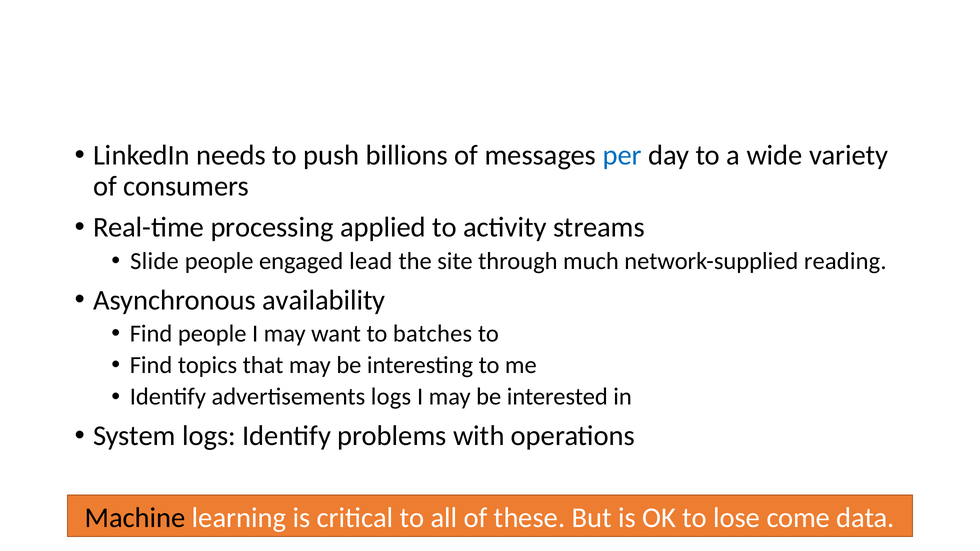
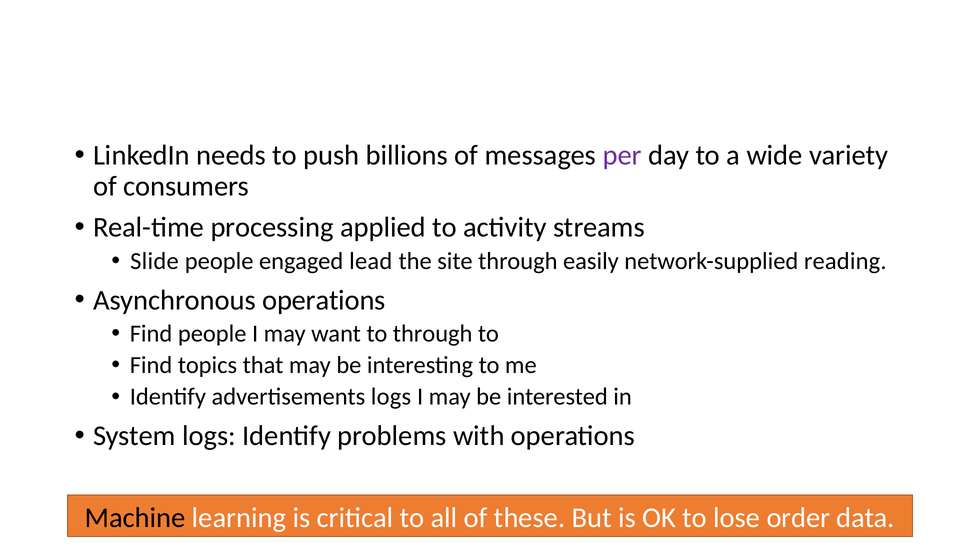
per colour: blue -> purple
much: much -> easily
Asynchronous availability: availability -> operations
to batches: batches -> through
come: come -> order
